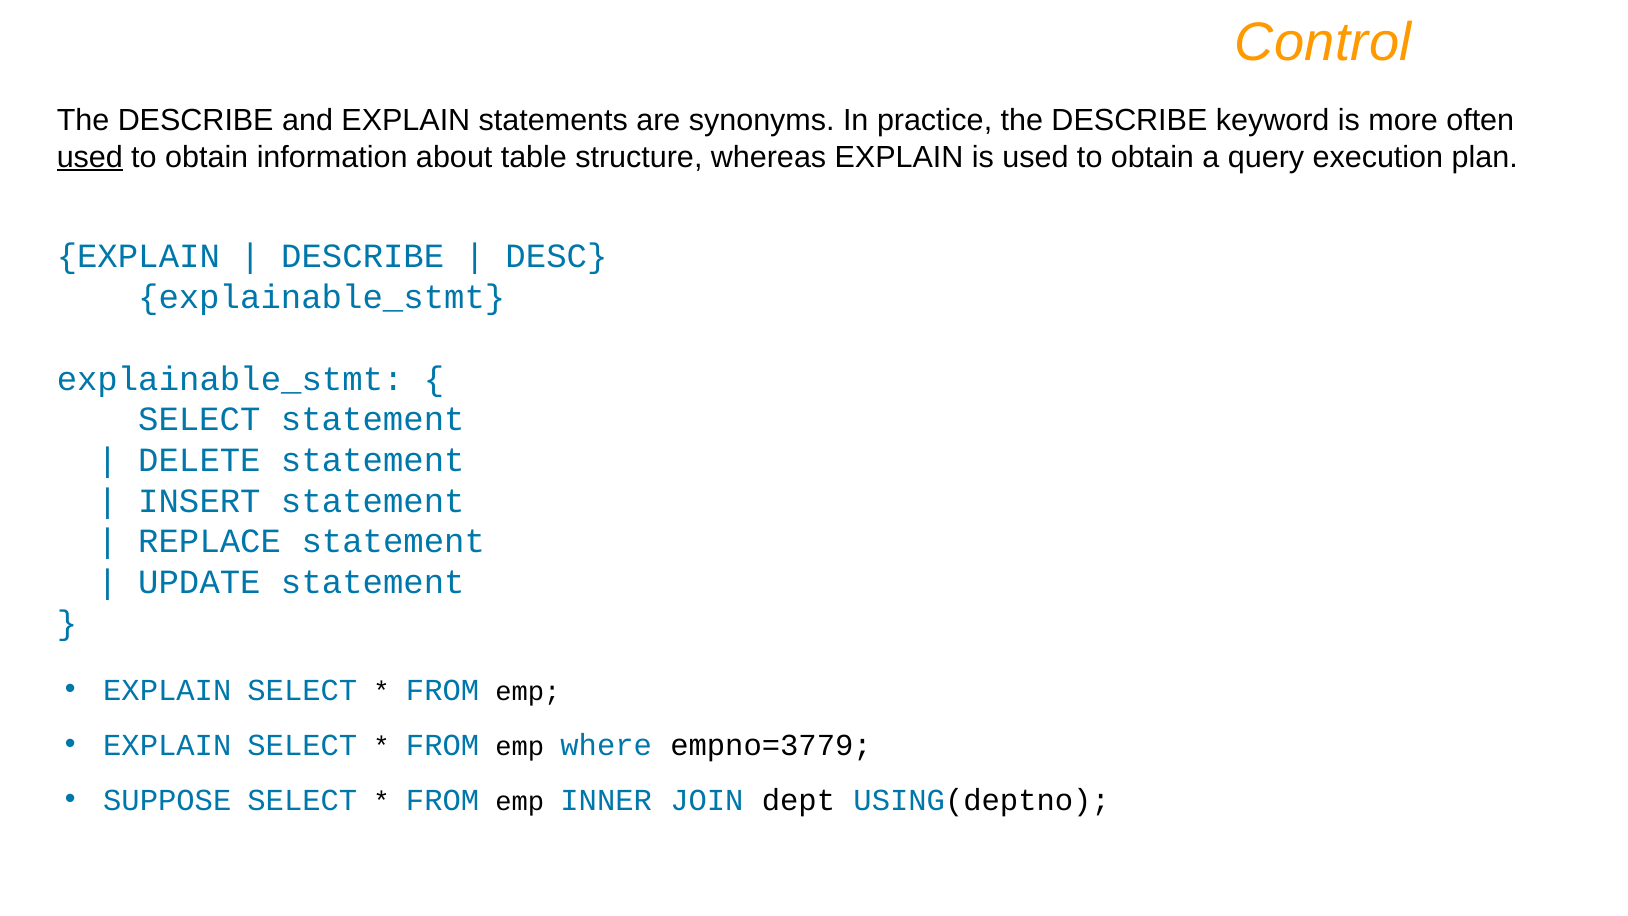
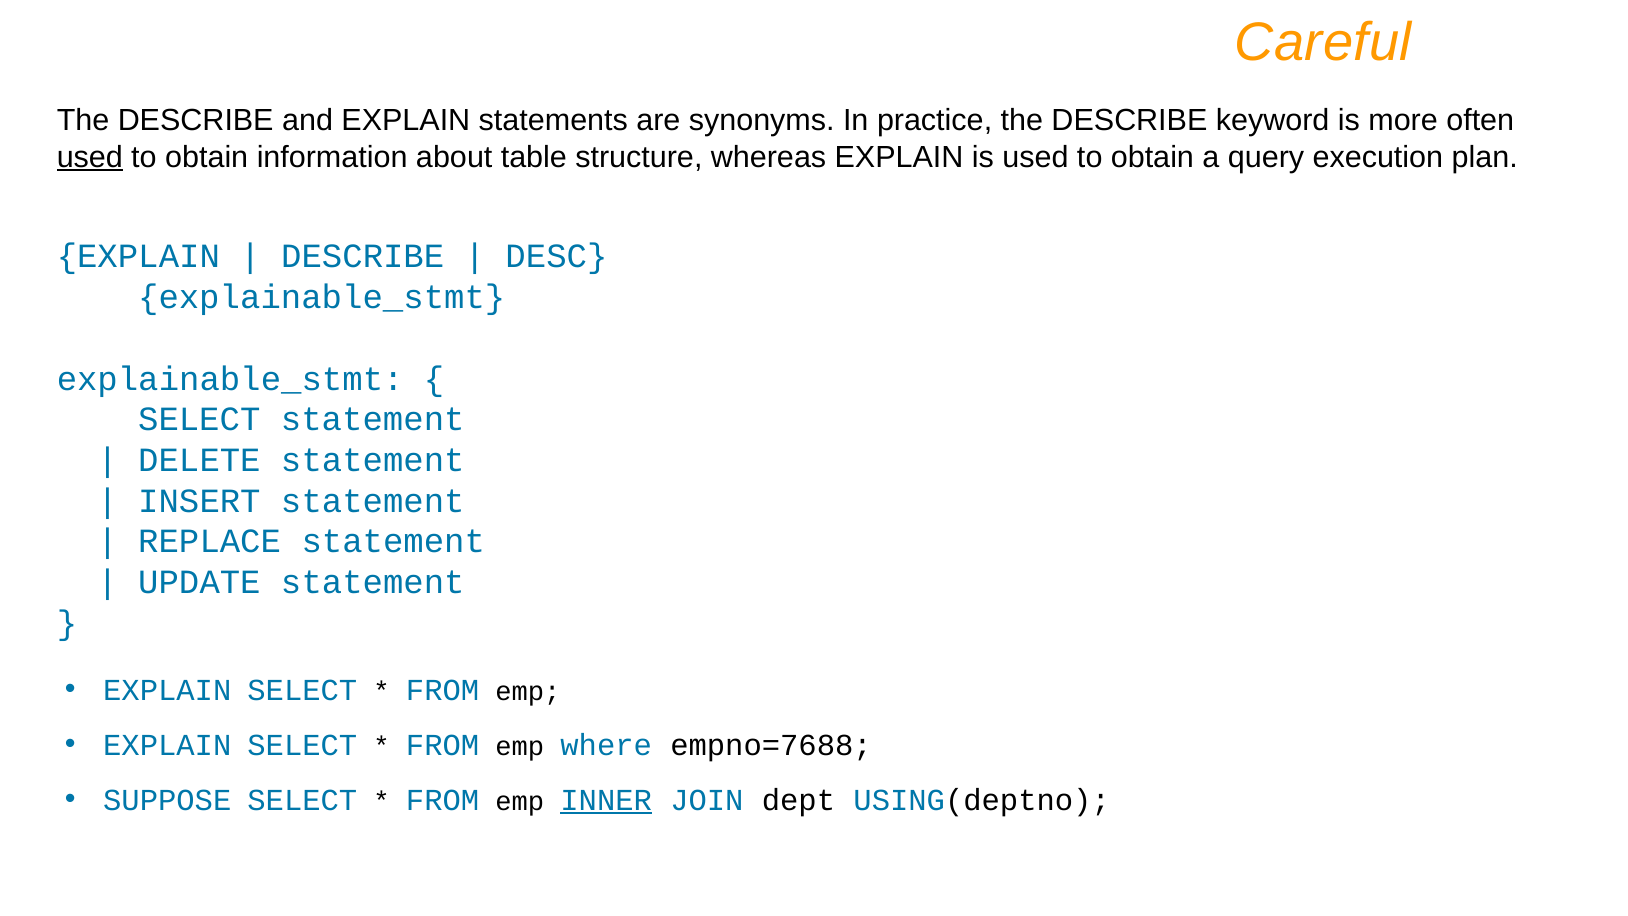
Control: Control -> Careful
empno=3779: empno=3779 -> empno=7688
INNER underline: none -> present
